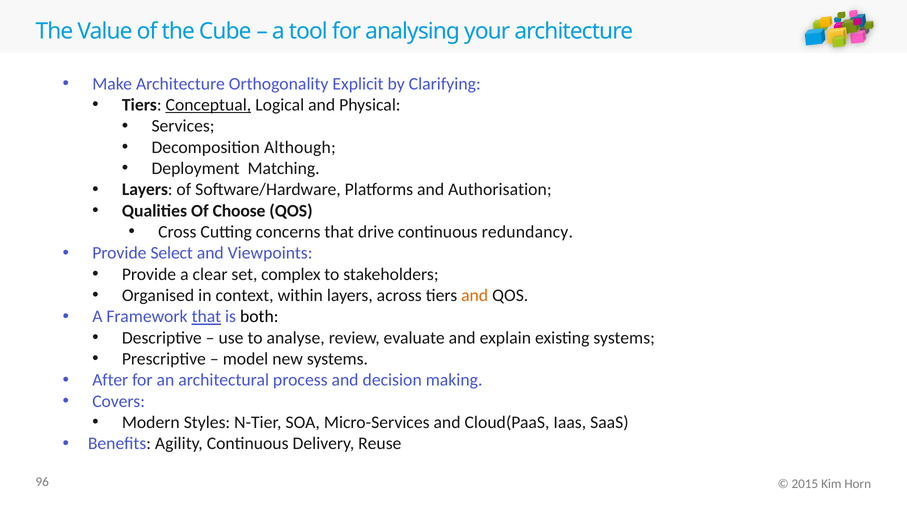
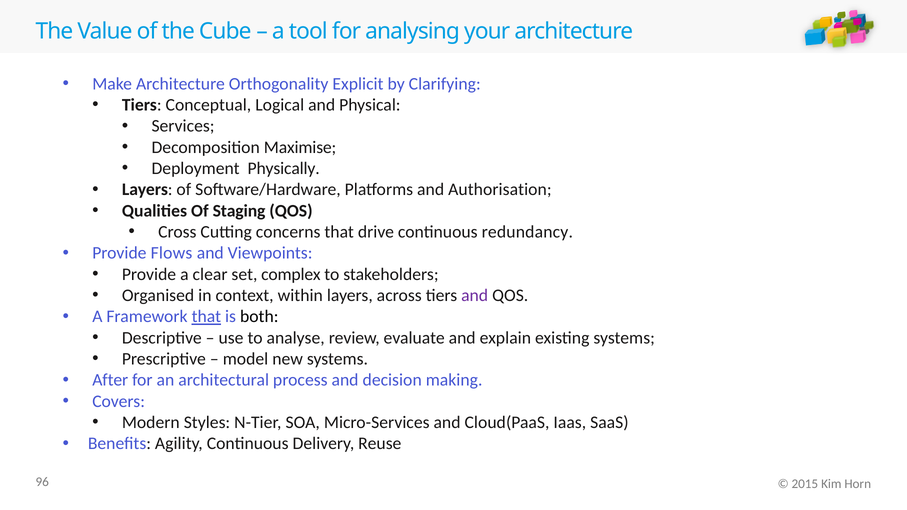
Conceptual underline: present -> none
Although: Although -> Maximise
Matching: Matching -> Physically
Choose: Choose -> Staging
Select: Select -> Flows
and at (475, 296) colour: orange -> purple
